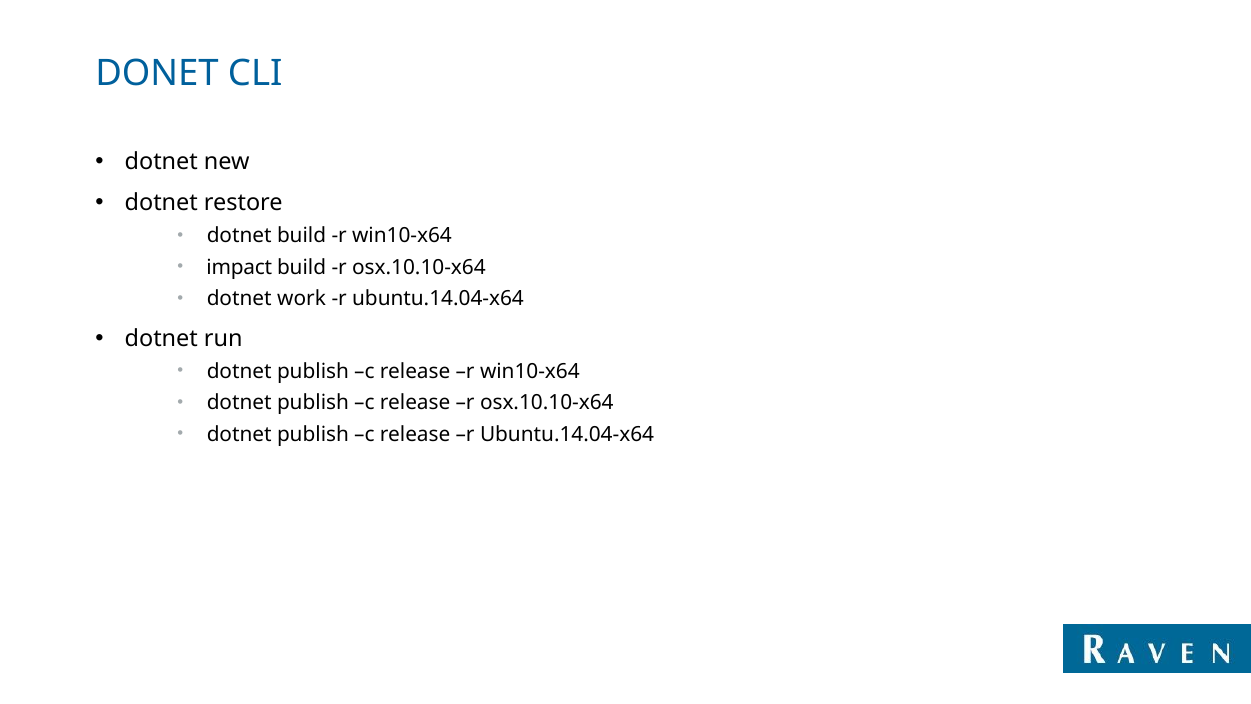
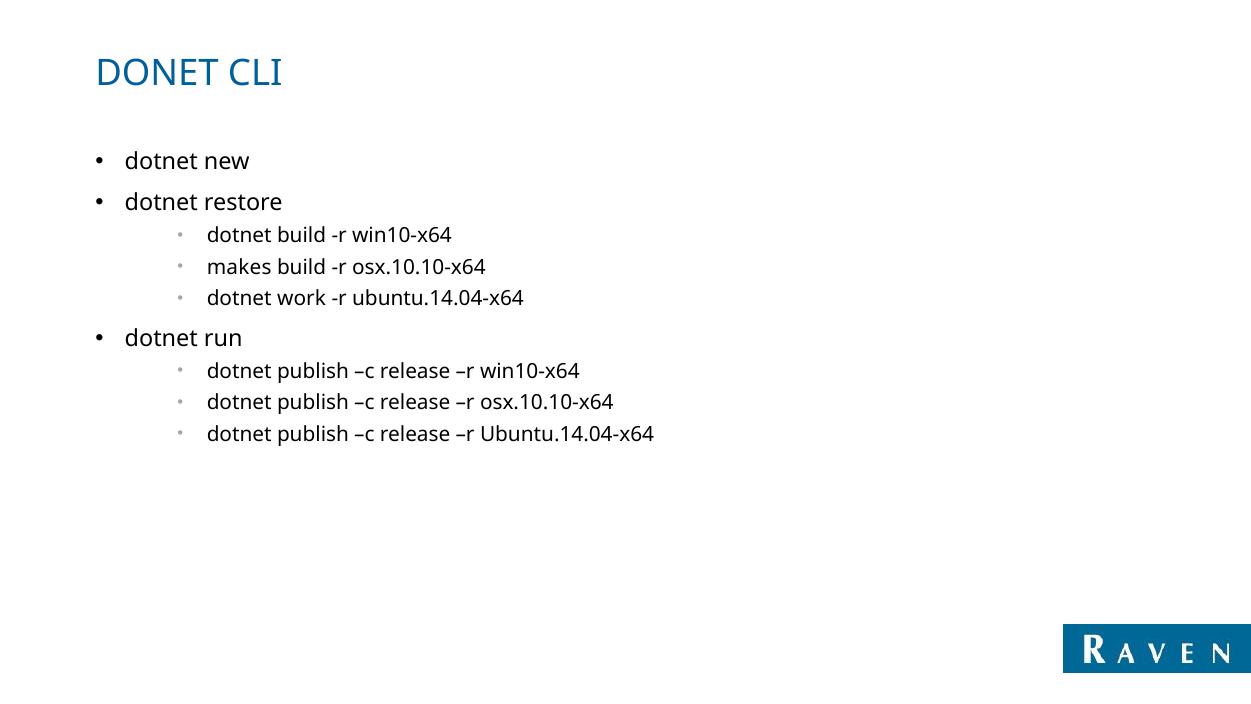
impact: impact -> makes
